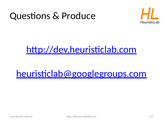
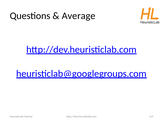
Produce: Produce -> Average
